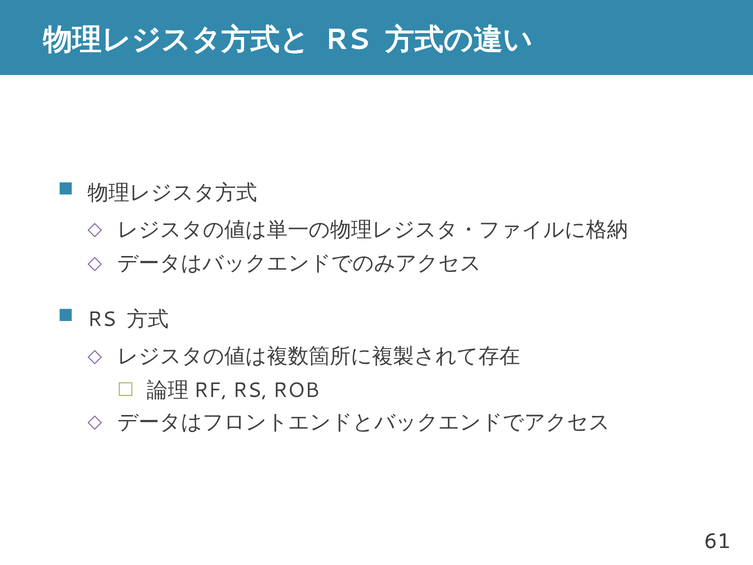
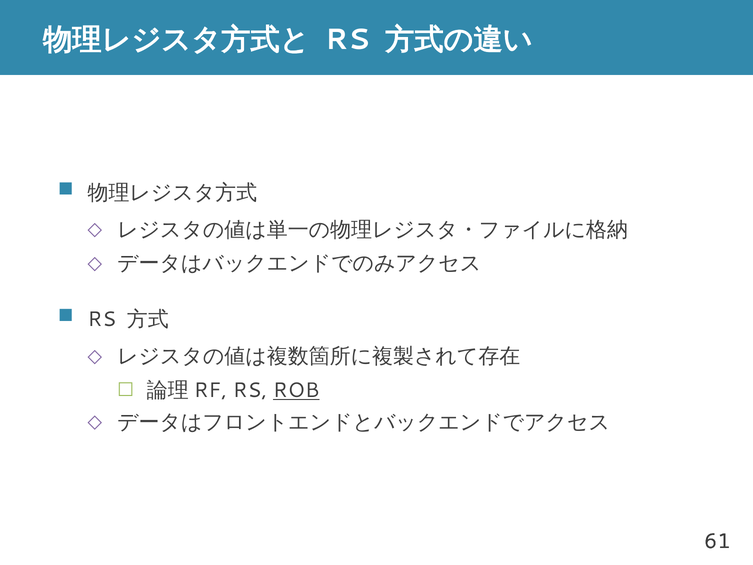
ROB underline: none -> present
